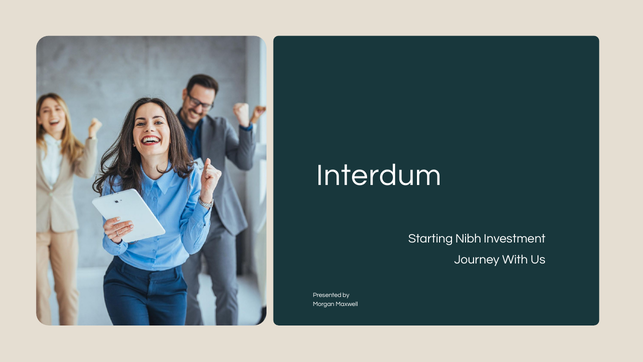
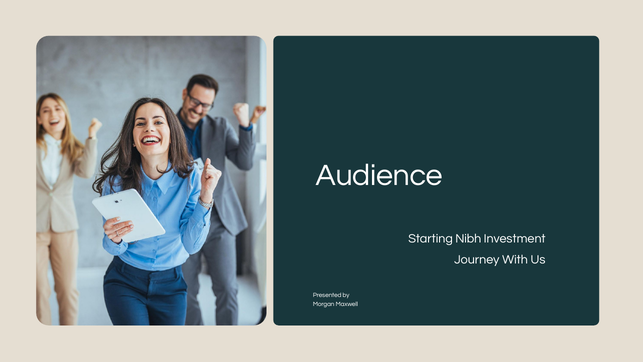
Interdum: Interdum -> Audience
